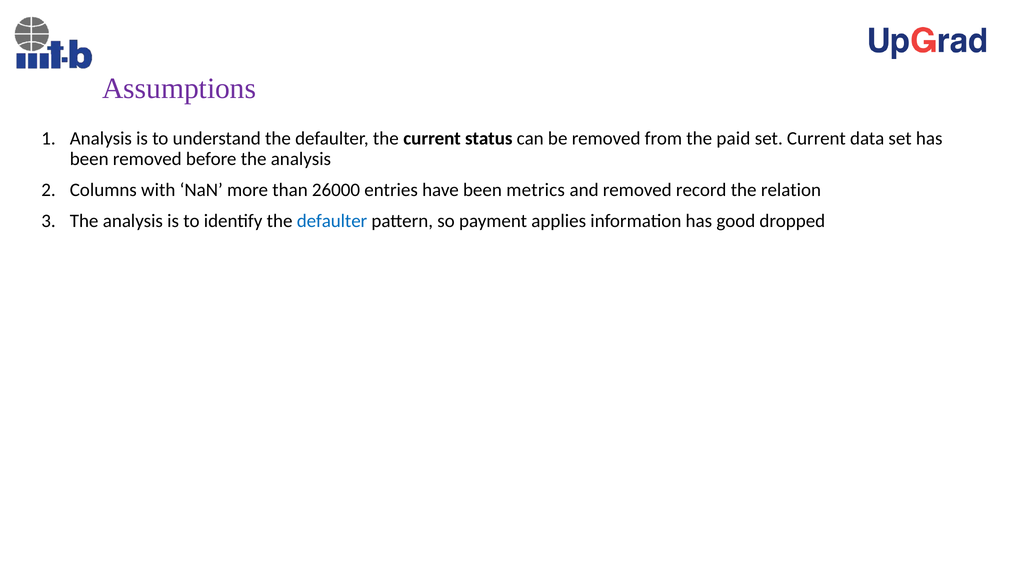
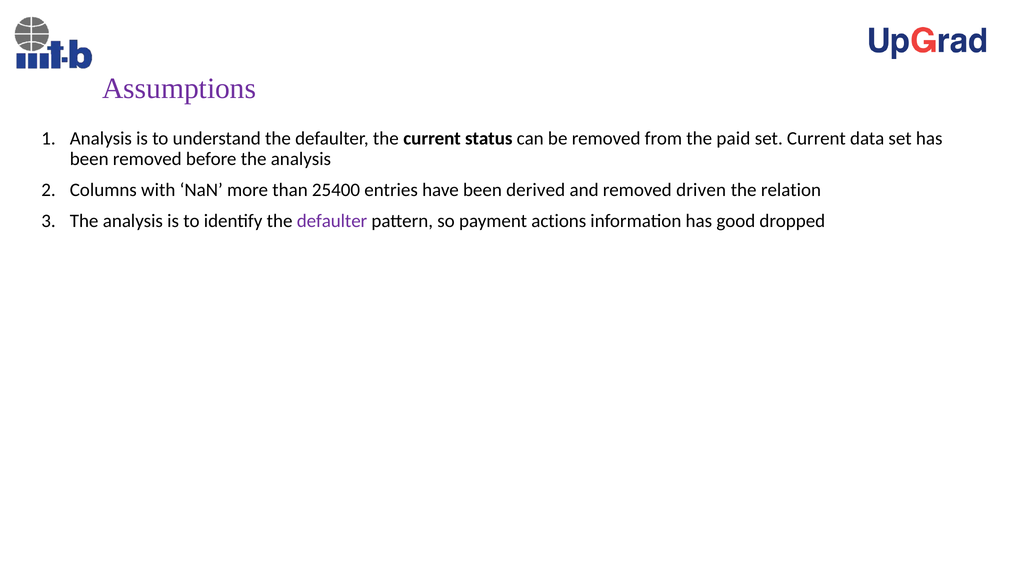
26000: 26000 -> 25400
metrics: metrics -> derived
record: record -> driven
defaulter at (332, 221) colour: blue -> purple
applies: applies -> actions
